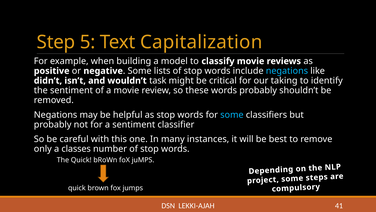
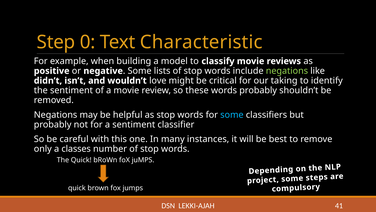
5: 5 -> 0
Capitalization: Capitalization -> Characteristic
negations at (287, 71) colour: light blue -> light green
task: task -> love
